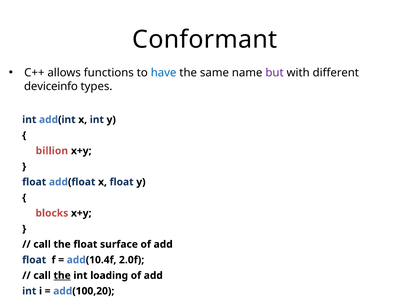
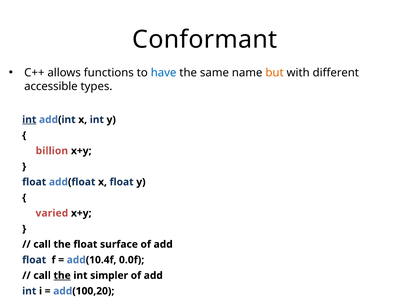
but colour: purple -> orange
deviceinfo: deviceinfo -> accessible
int at (29, 120) underline: none -> present
blocks: blocks -> varied
2.0f: 2.0f -> 0.0f
loading: loading -> simpler
